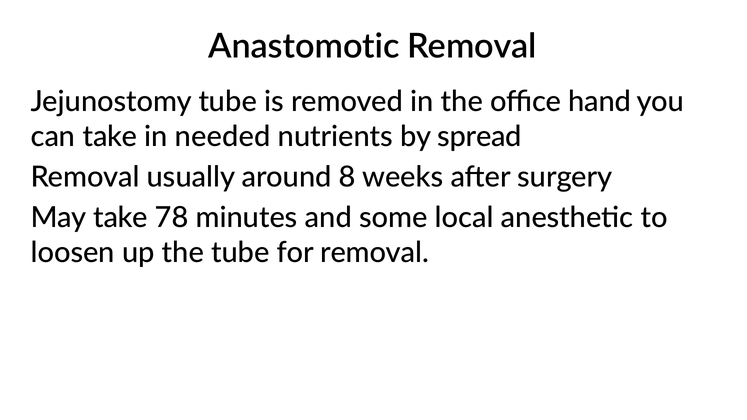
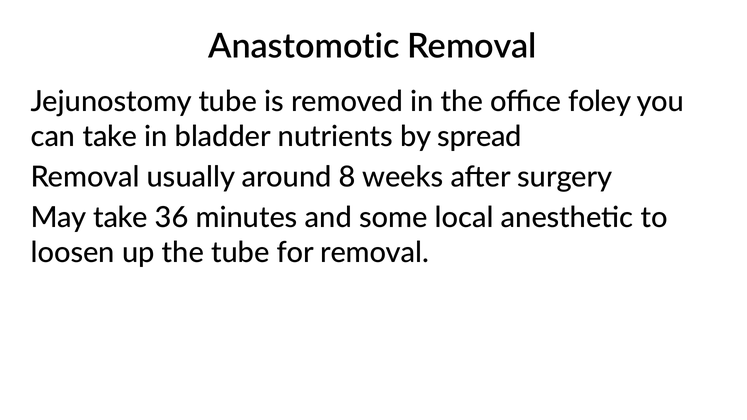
hand: hand -> foley
needed: needed -> bladder
78: 78 -> 36
